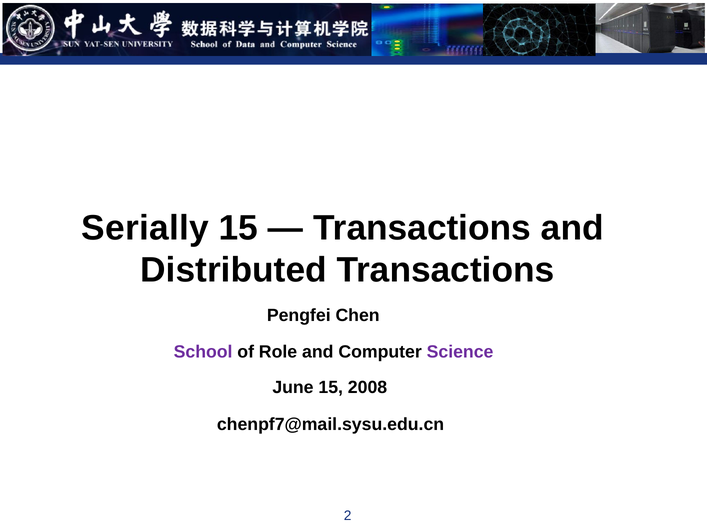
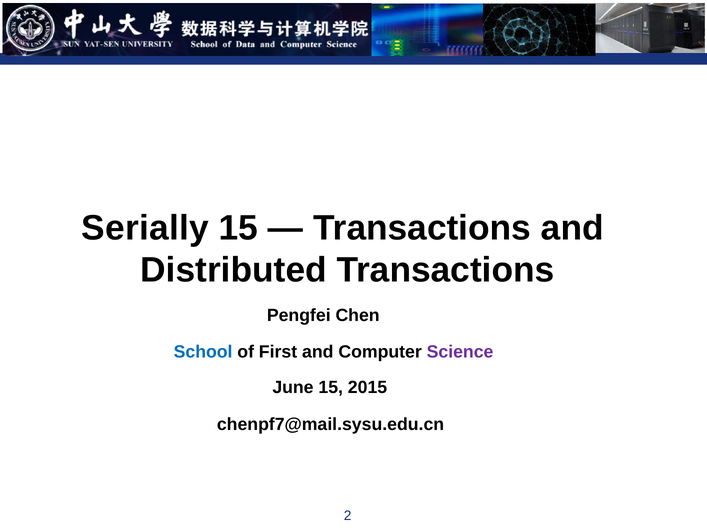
School colour: purple -> blue
Role: Role -> First
2008: 2008 -> 2015
